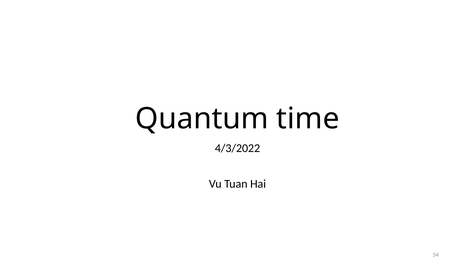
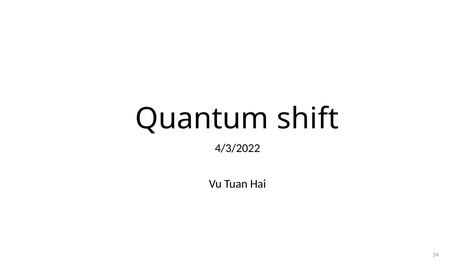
time: time -> shift
